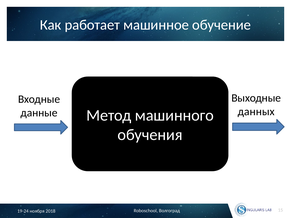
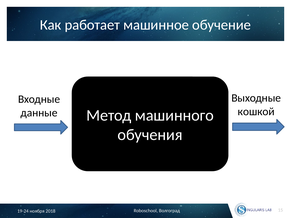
данных: данных -> кошкой
